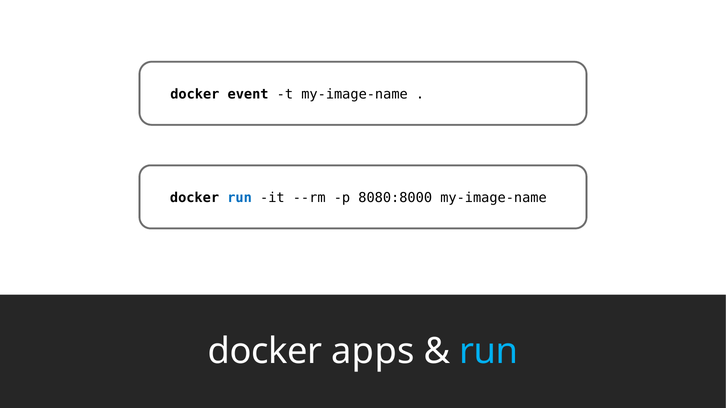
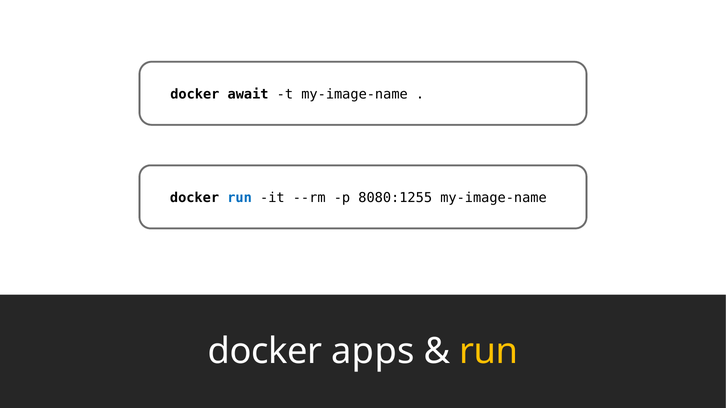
event: event -> await
8080:8000: 8080:8000 -> 8080:1255
run at (489, 351) colour: light blue -> yellow
